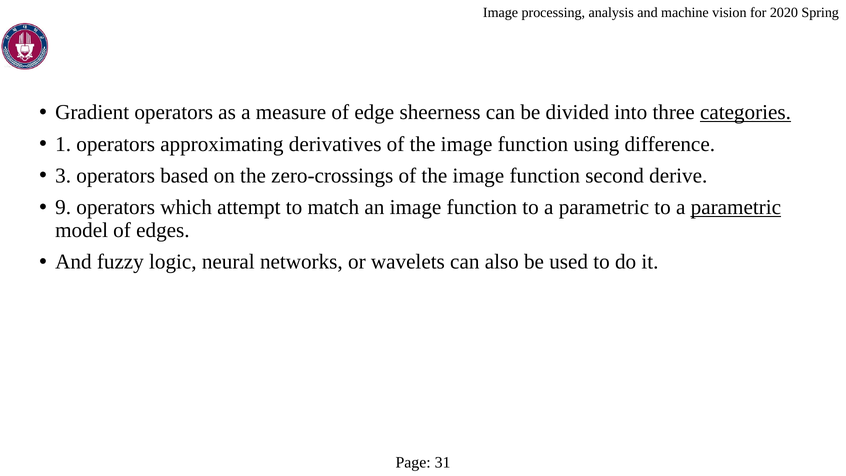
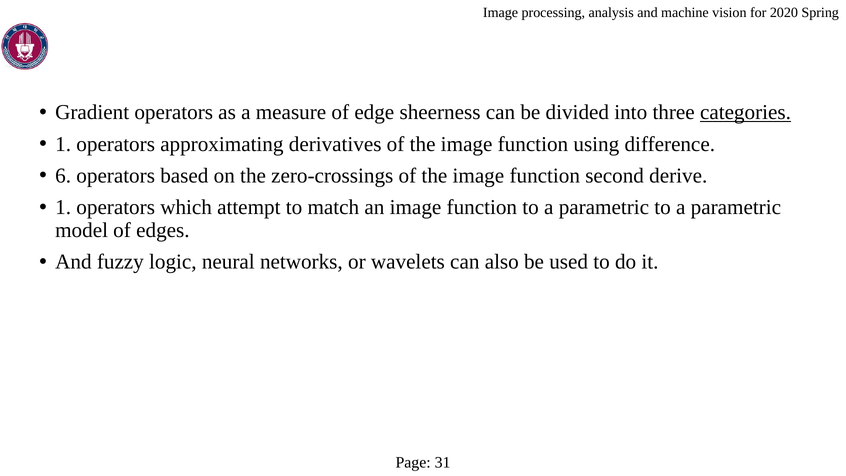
3: 3 -> 6
9 at (63, 207): 9 -> 1
parametric at (736, 207) underline: present -> none
